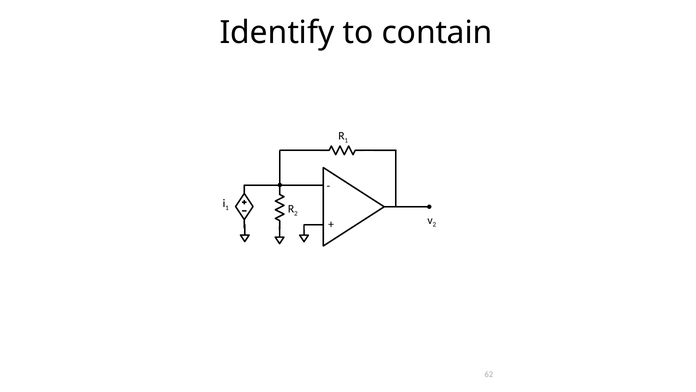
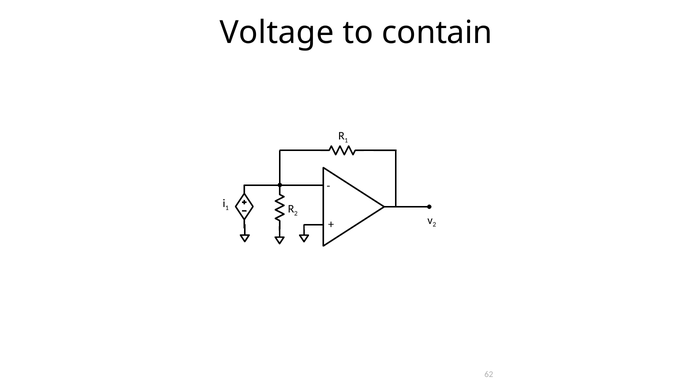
Identify: Identify -> Voltage
